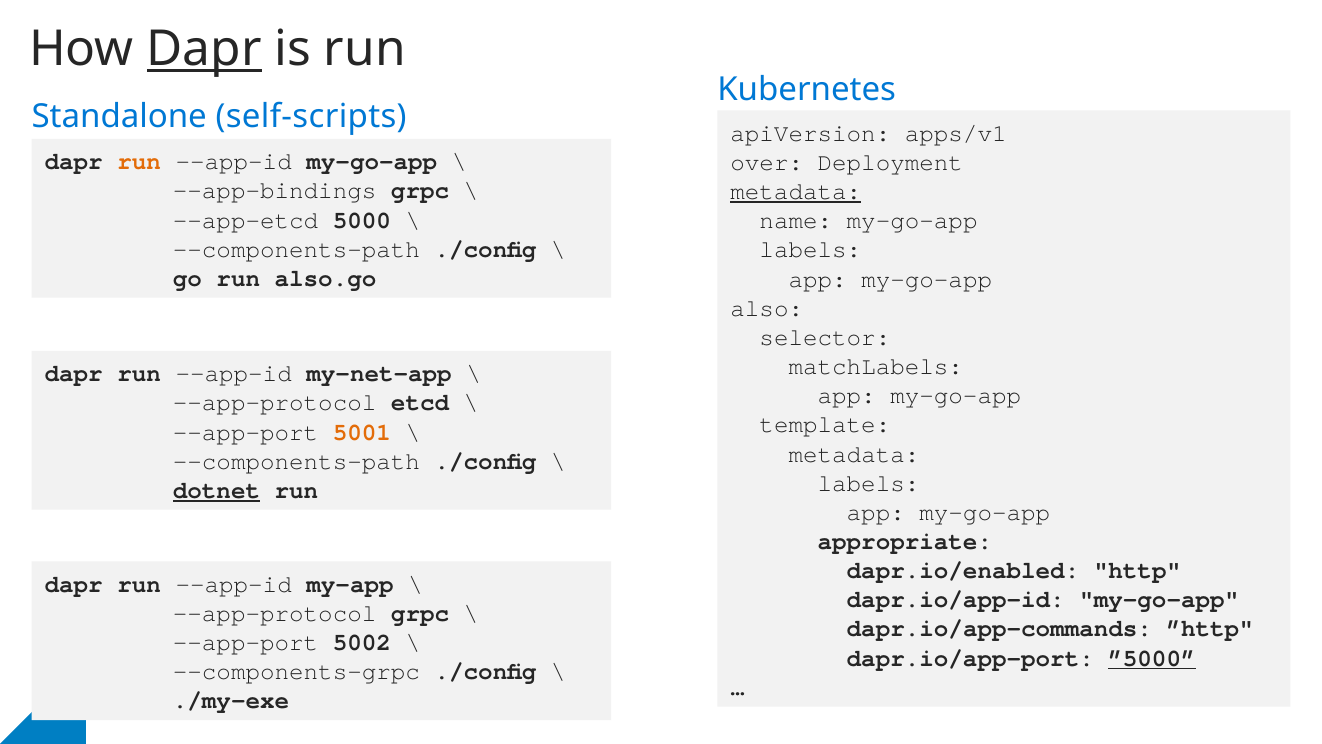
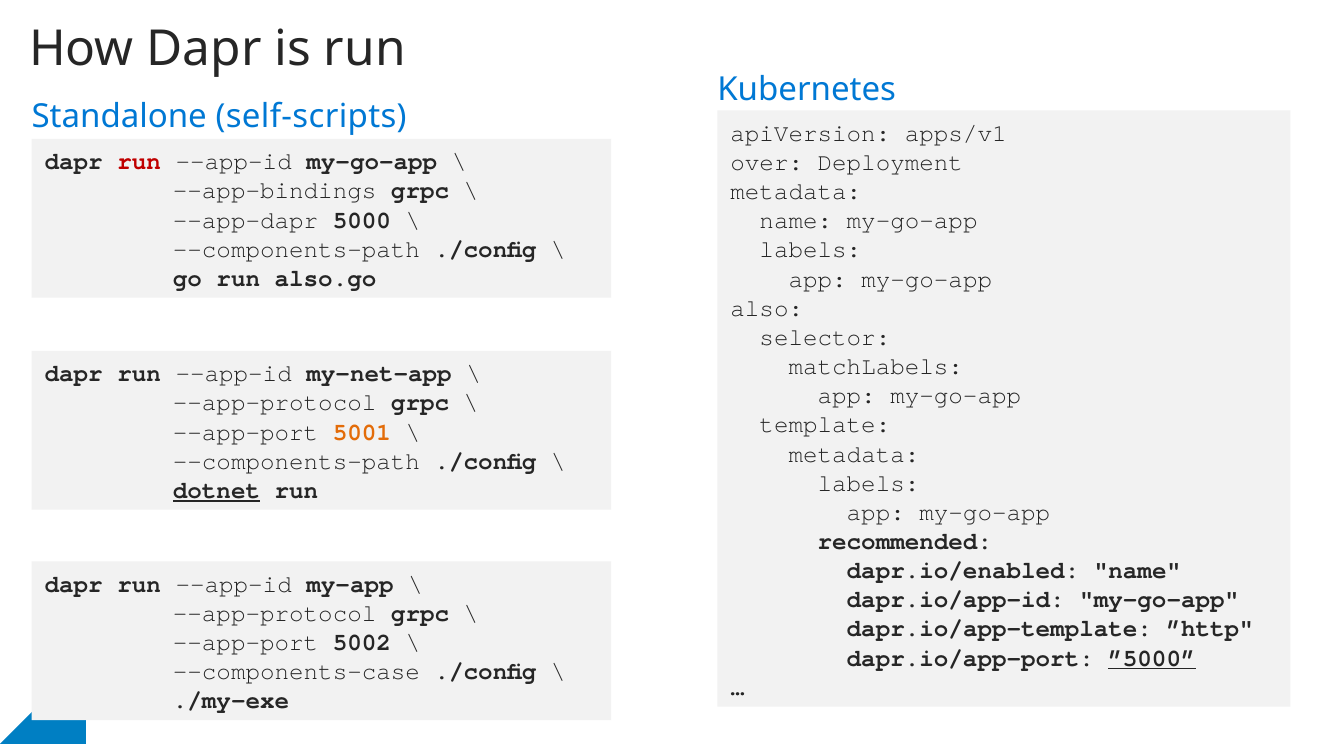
Dapr at (204, 49) underline: present -> none
run at (139, 162) colour: orange -> red
metadata at (796, 191) underline: present -> none
--app-etcd: --app-etcd -> --app-dapr
etcd at (420, 403): etcd -> grpc
appropriate: appropriate -> recommended
dapr.io/enabled http: http -> name
dapr.io/app-commands: dapr.io/app-commands -> dapr.io/app-template
--components-grpc: --components-grpc -> --components-case
